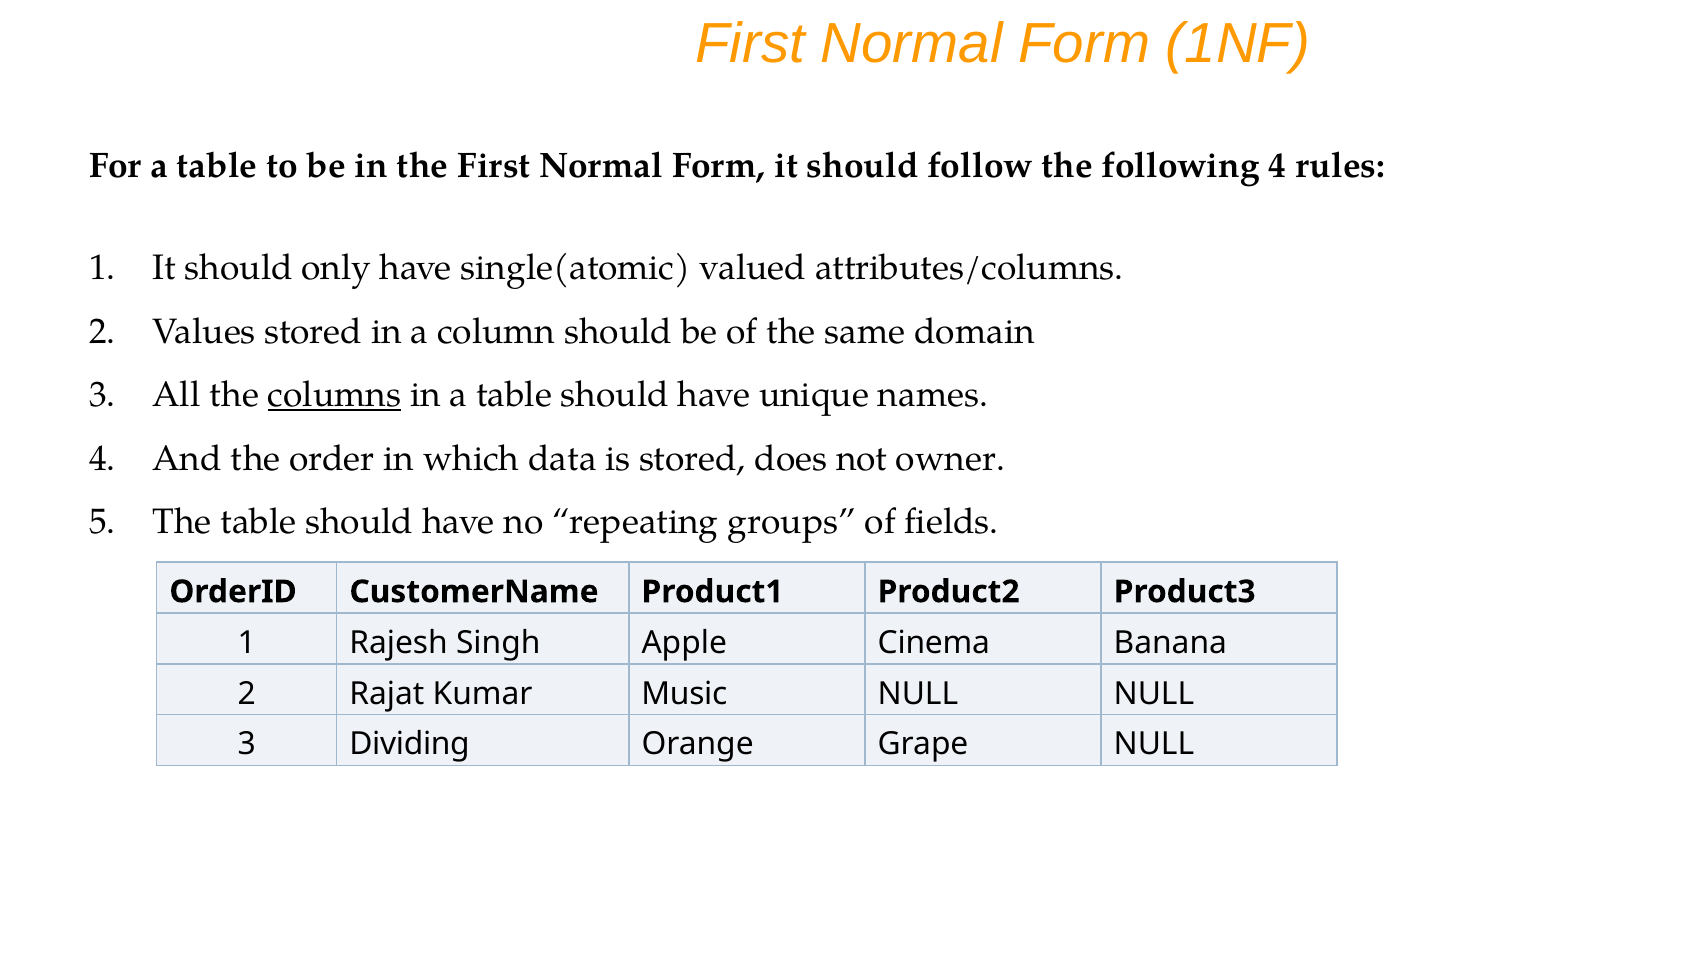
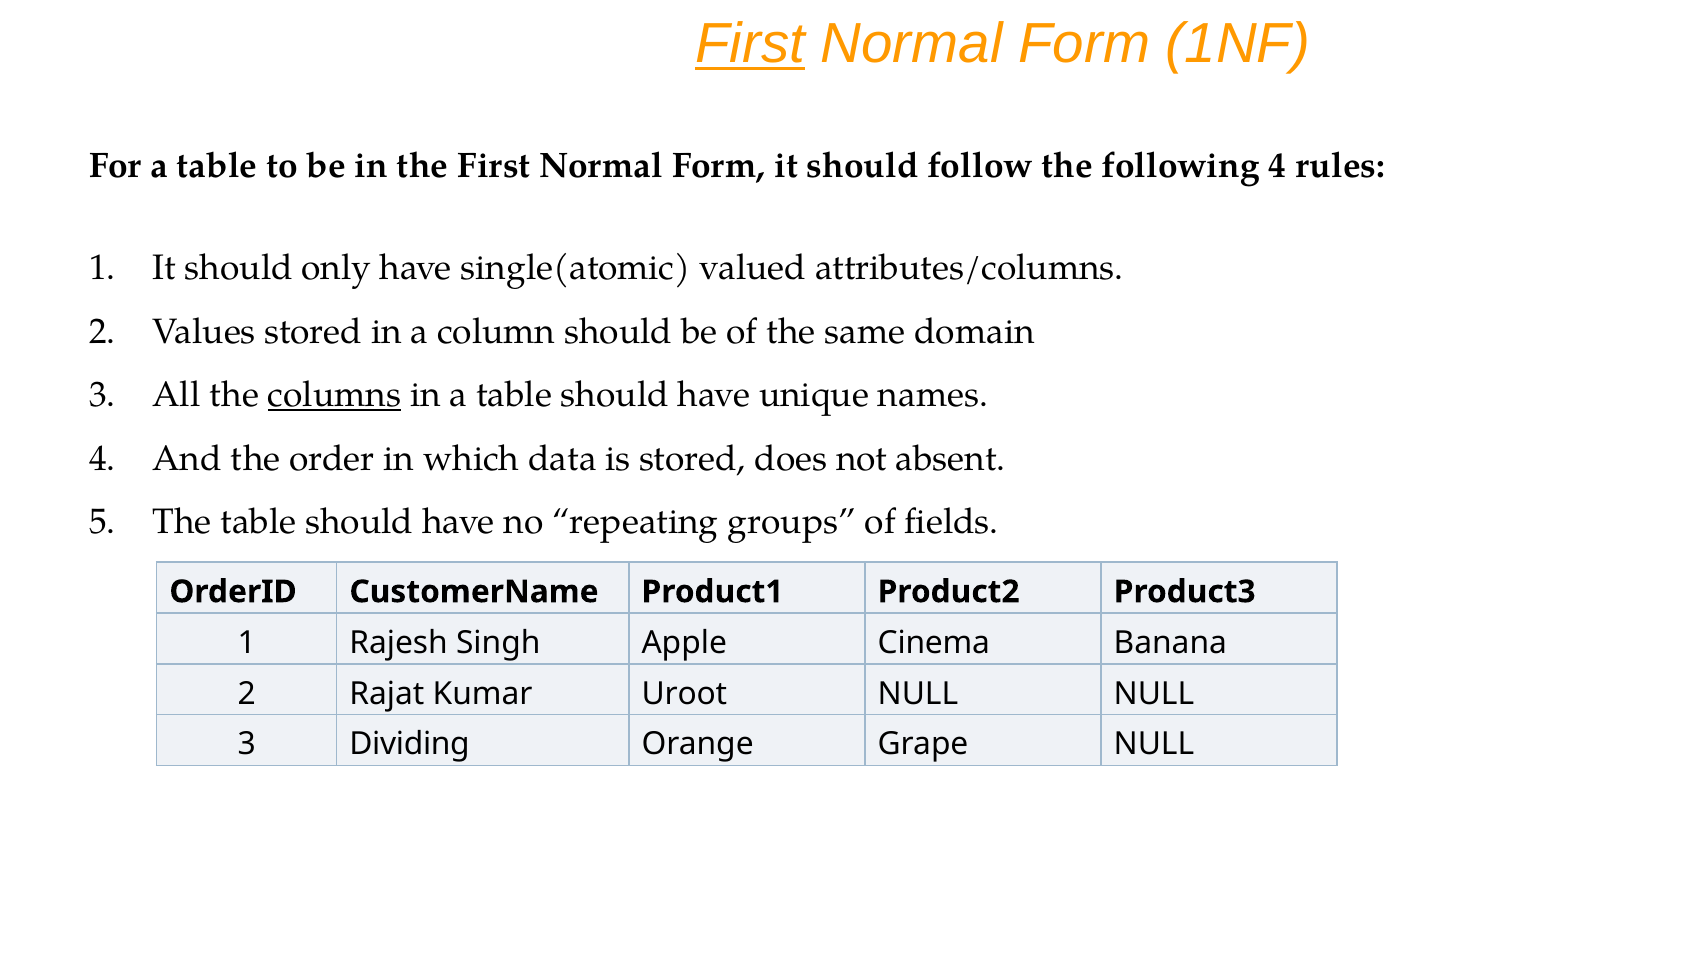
First at (750, 44) underline: none -> present
owner: owner -> absent
Music: Music -> Uroot
